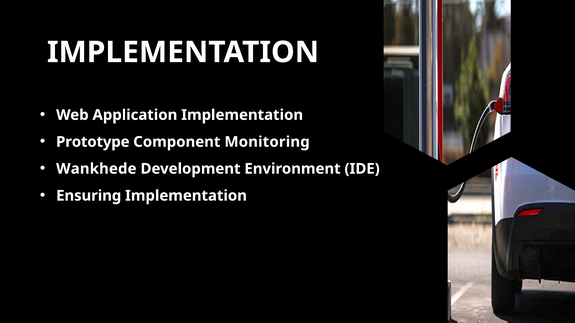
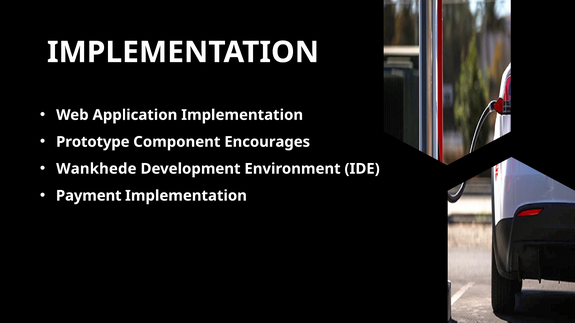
Monitoring: Monitoring -> Encourages
Ensuring: Ensuring -> Payment
